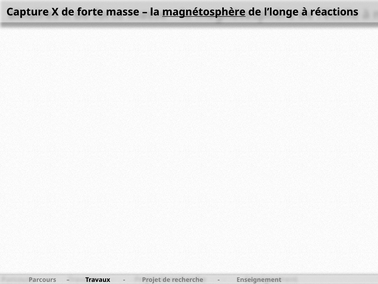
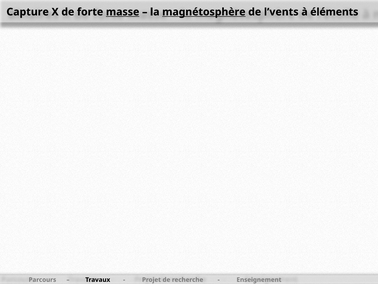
masse underline: none -> present
l’longe: l’longe -> l’vents
réactions: réactions -> éléments
